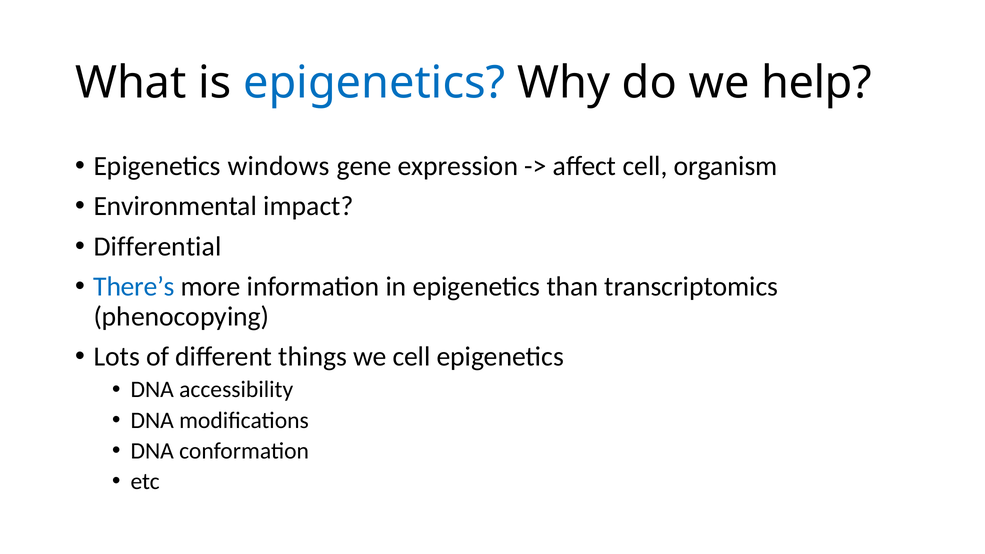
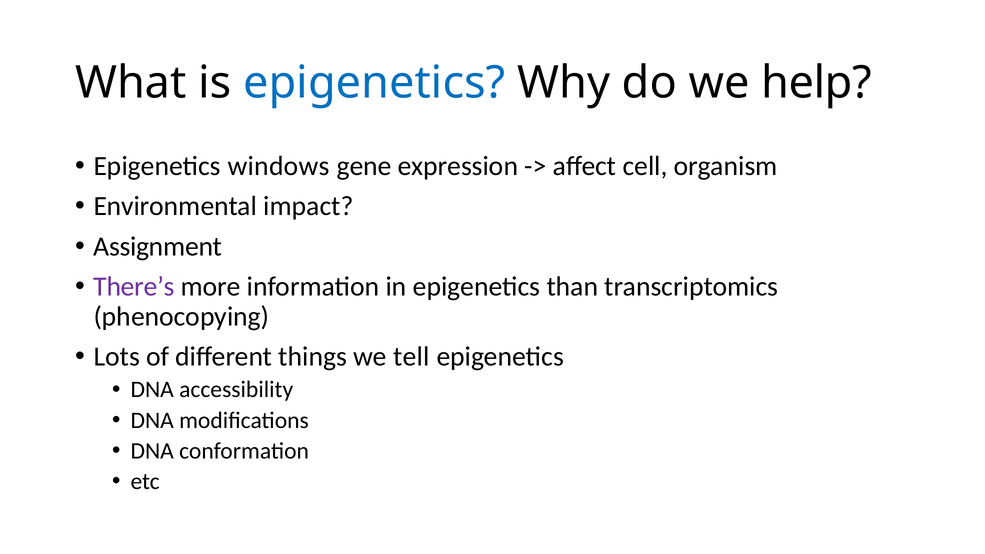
Differential: Differential -> Assignment
There’s colour: blue -> purple
we cell: cell -> tell
